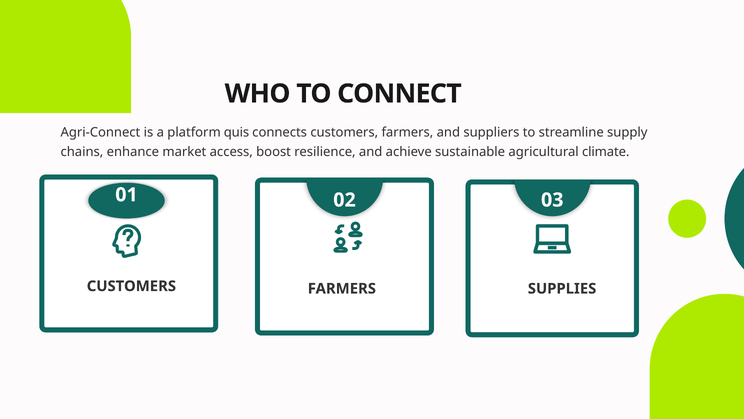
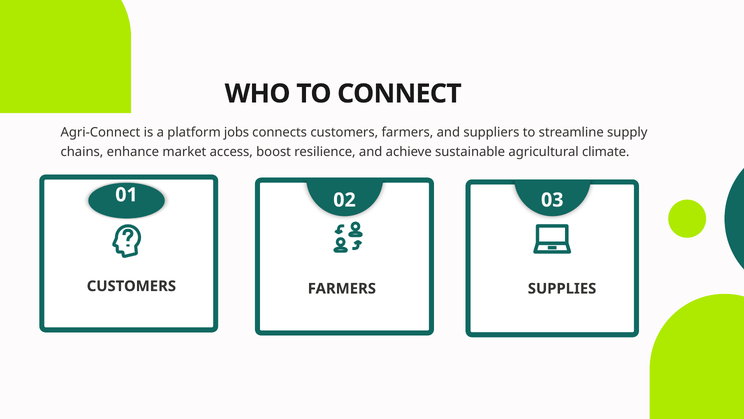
quis: quis -> jobs
